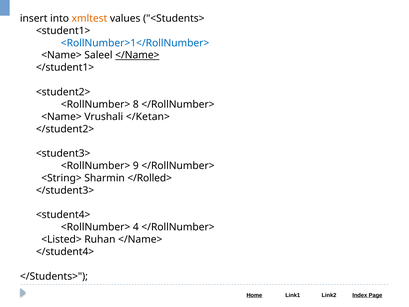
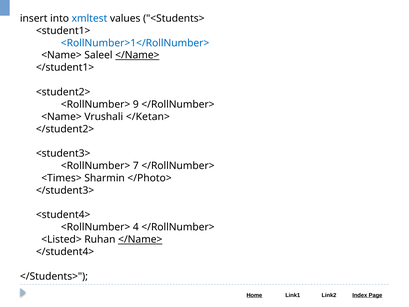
xmltest colour: orange -> blue
8: 8 -> 9
9: 9 -> 7
<String>: <String> -> <Times>
</Rolled>: </Rolled> -> </Photo>
</Name> at (140, 239) underline: none -> present
